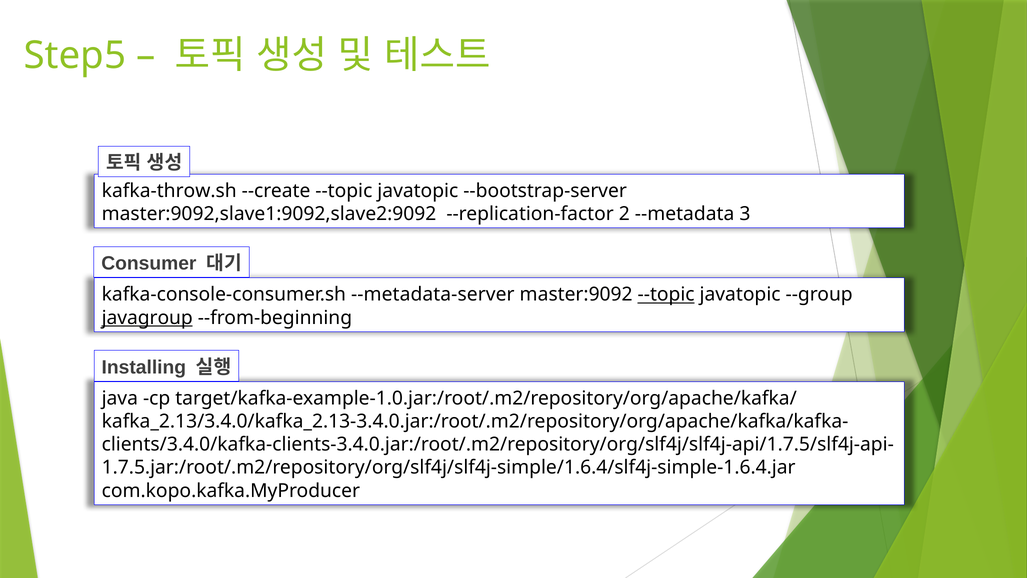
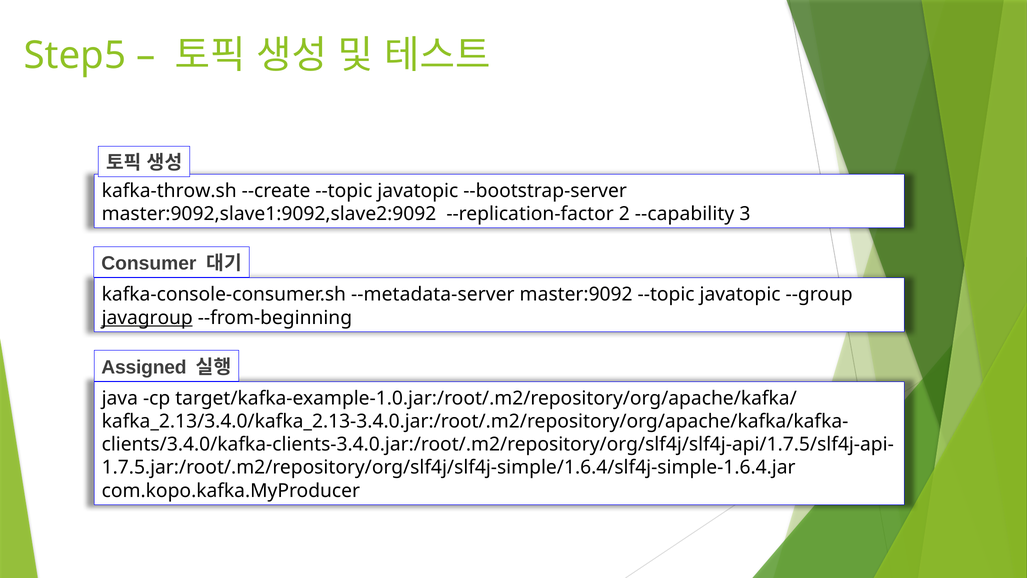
--metadata: --metadata -> --capability
--topic at (666, 294) underline: present -> none
Installing: Installing -> Assigned
